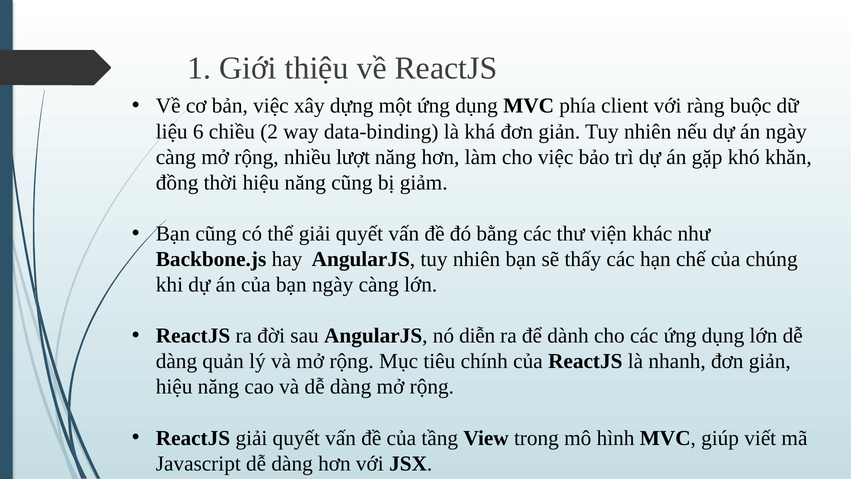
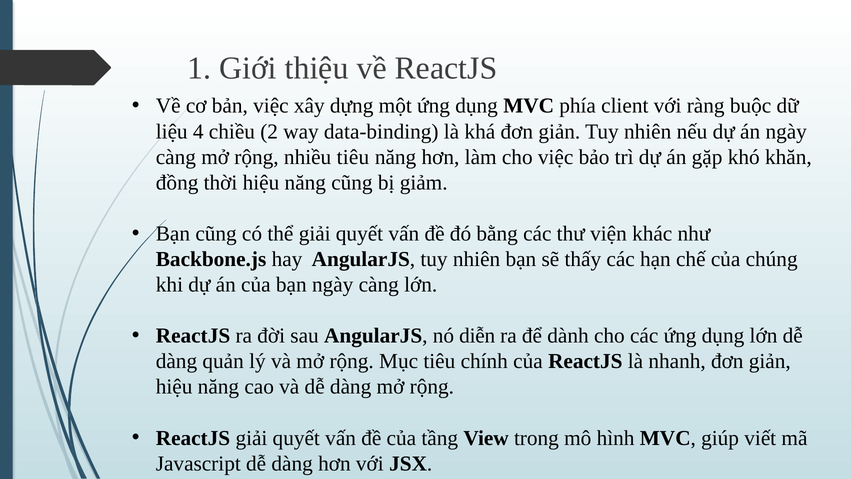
6: 6 -> 4
nhiều lượt: lượt -> tiêu
